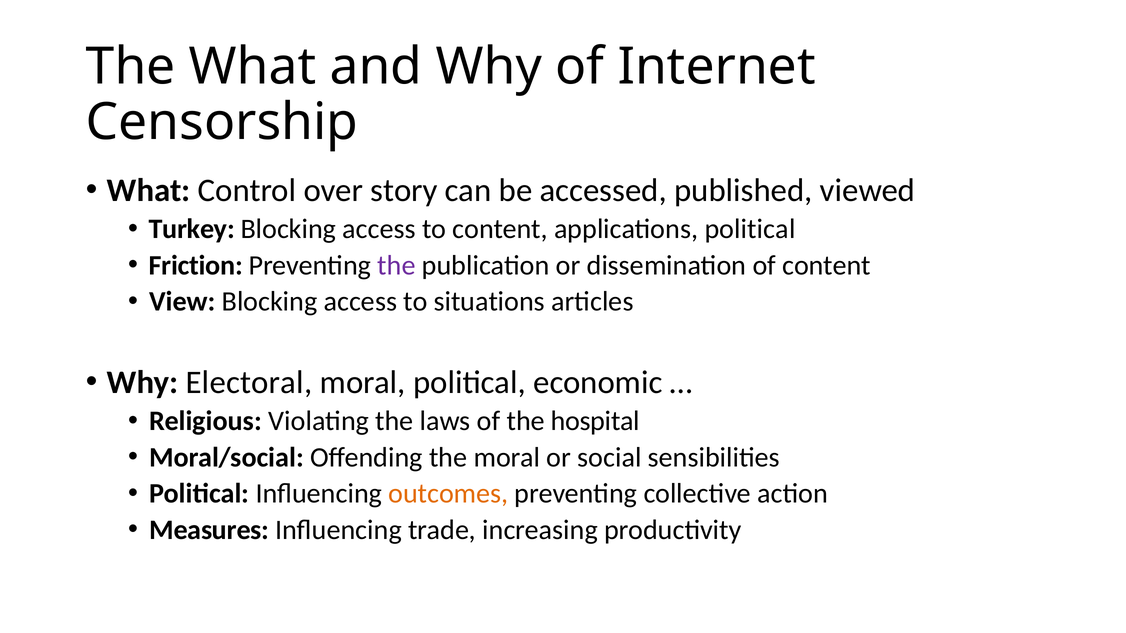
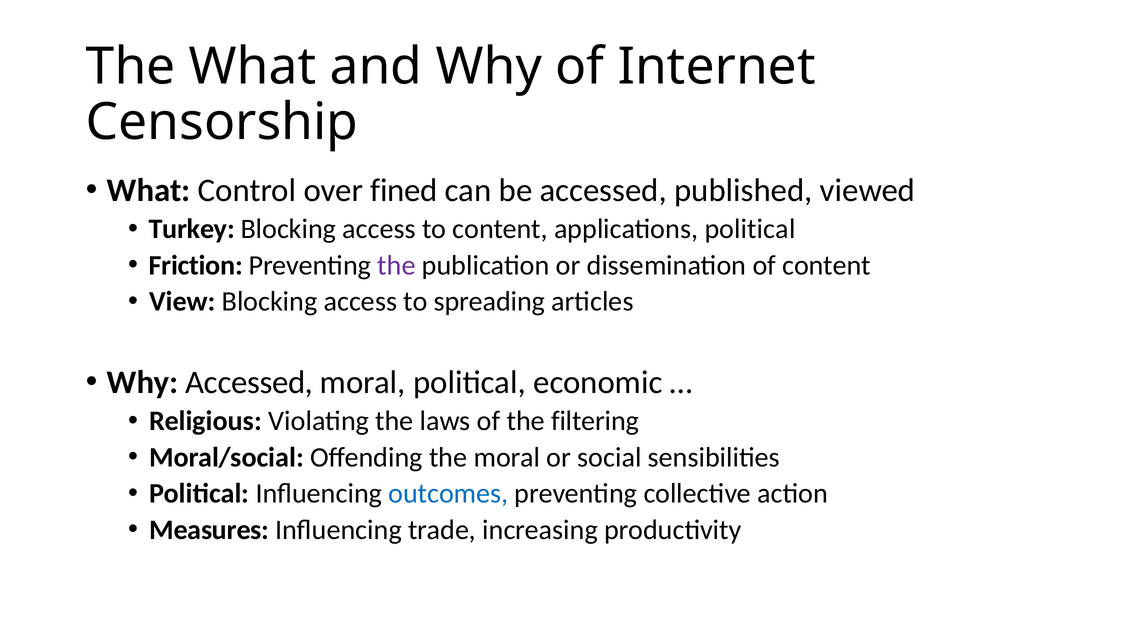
story: story -> fined
situations: situations -> spreading
Why Electoral: Electoral -> Accessed
hospital: hospital -> filtering
outcomes colour: orange -> blue
